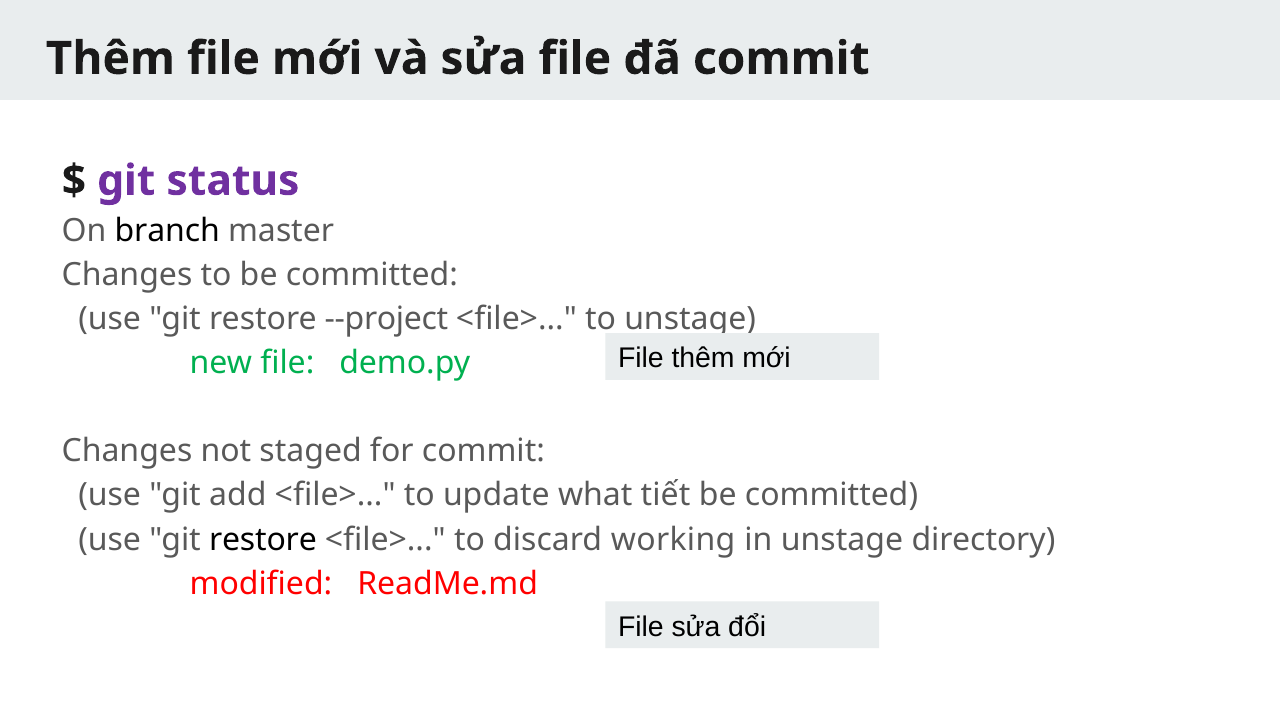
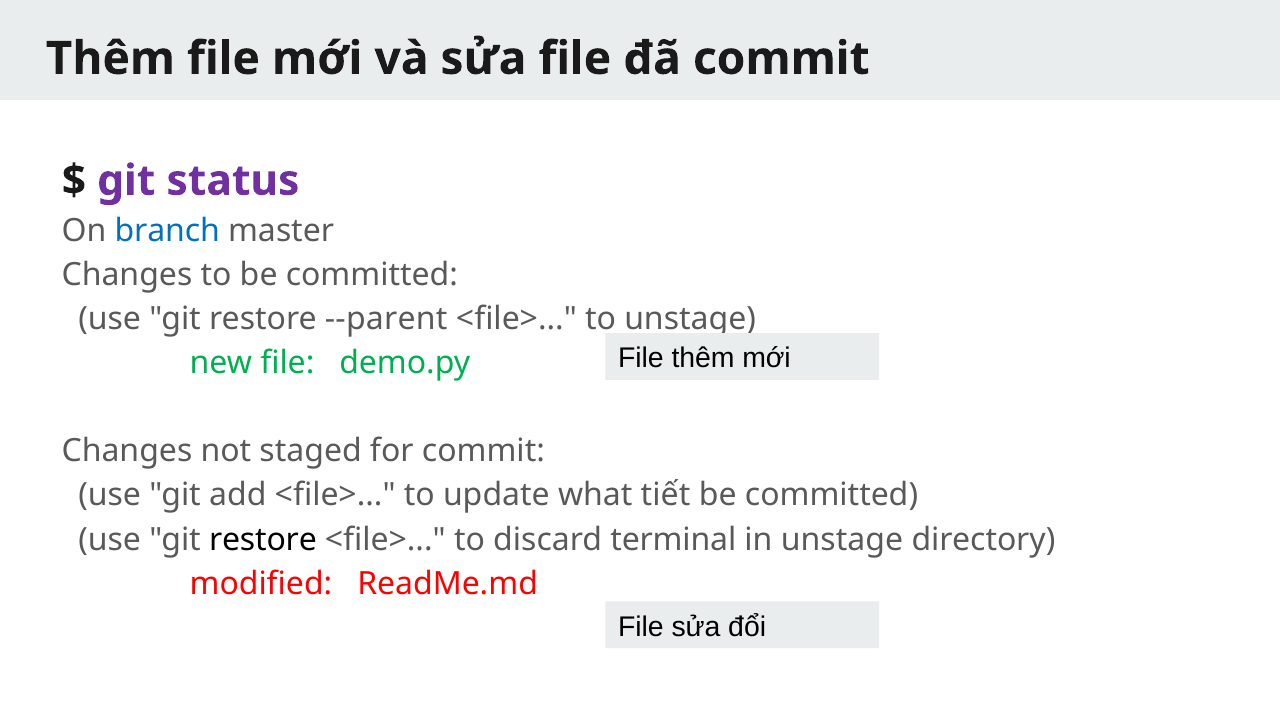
branch colour: black -> blue
--project: --project -> --parent
working: working -> terminal
